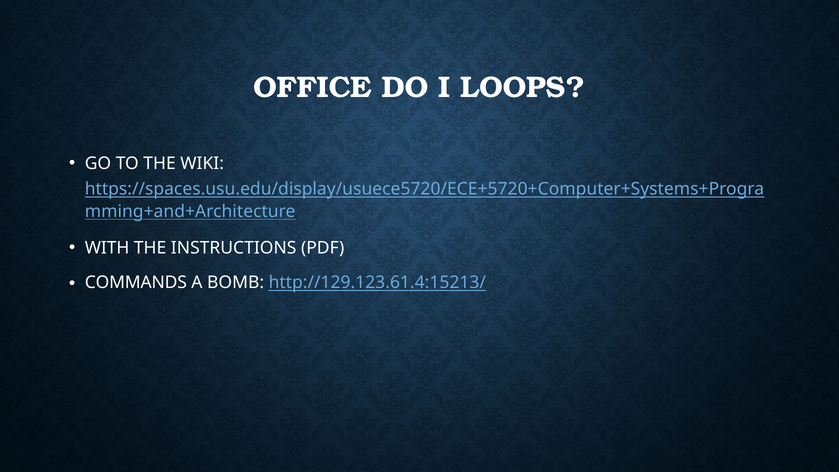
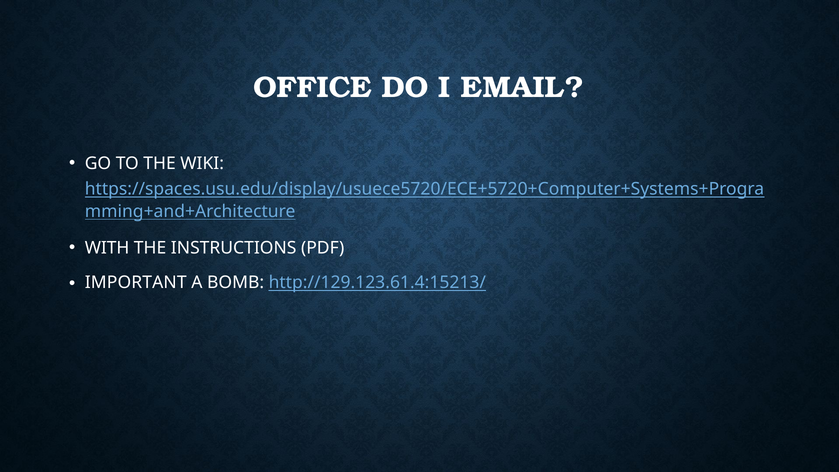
LOOPS: LOOPS -> EMAIL
COMMANDS: COMMANDS -> IMPORTANT
